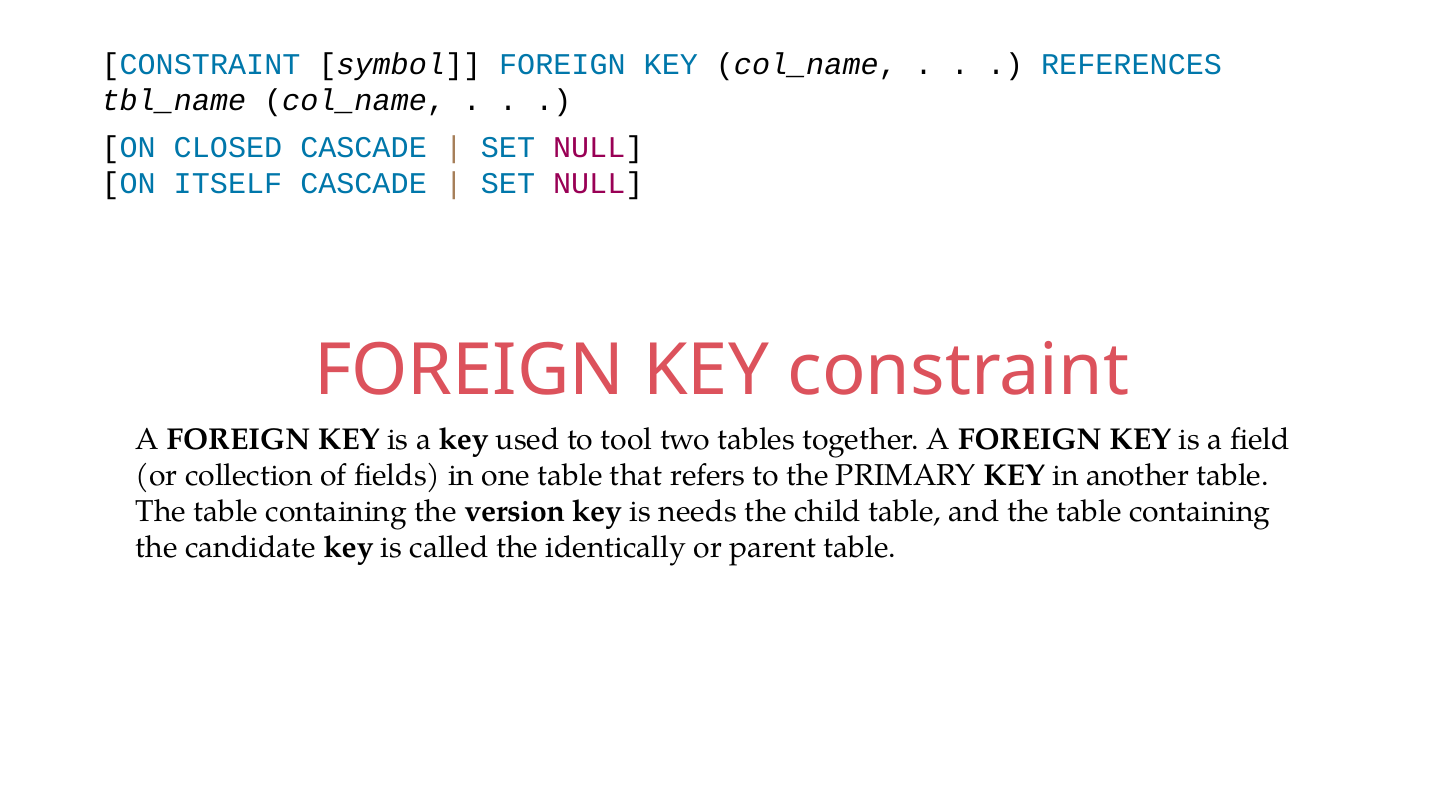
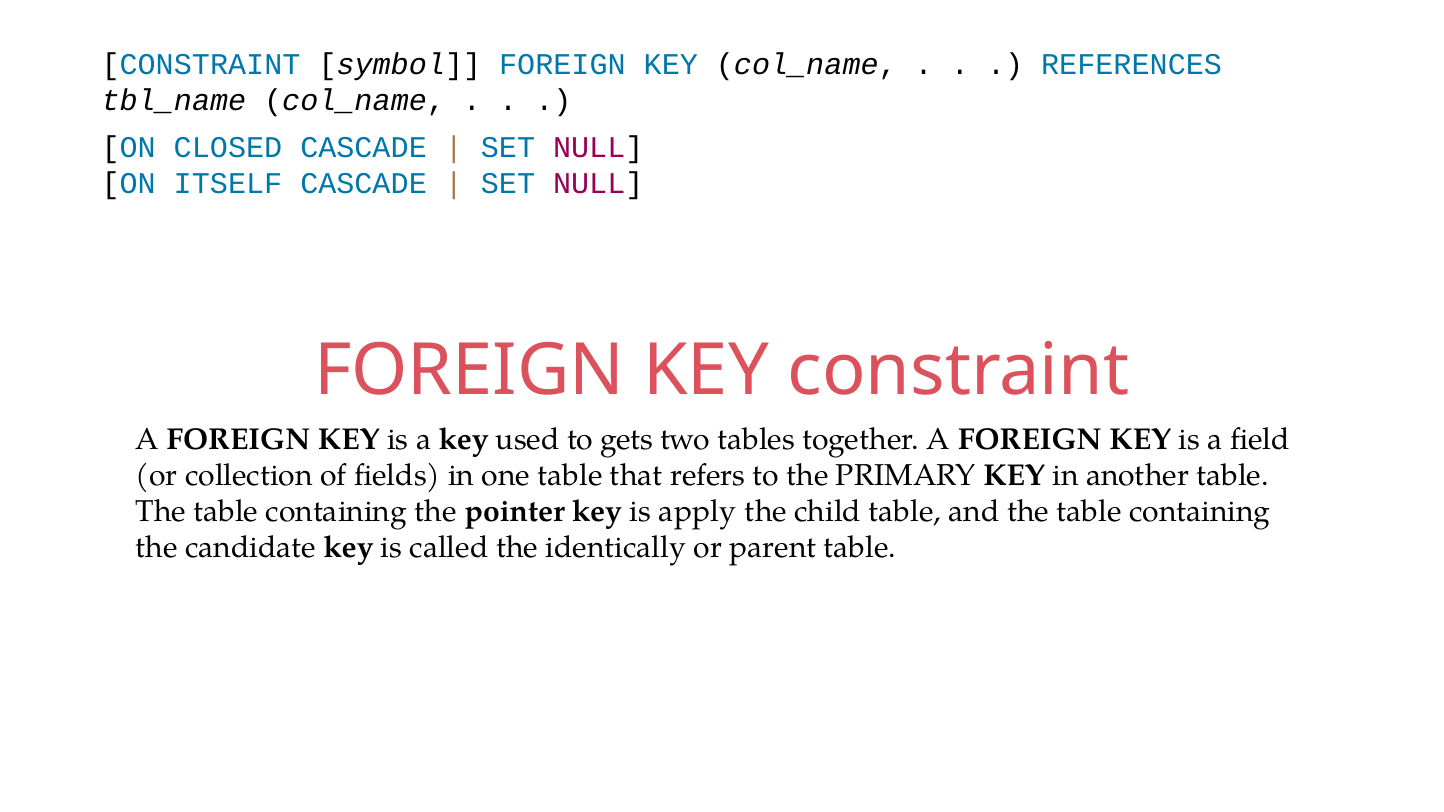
tool: tool -> gets
version: version -> pointer
needs: needs -> apply
